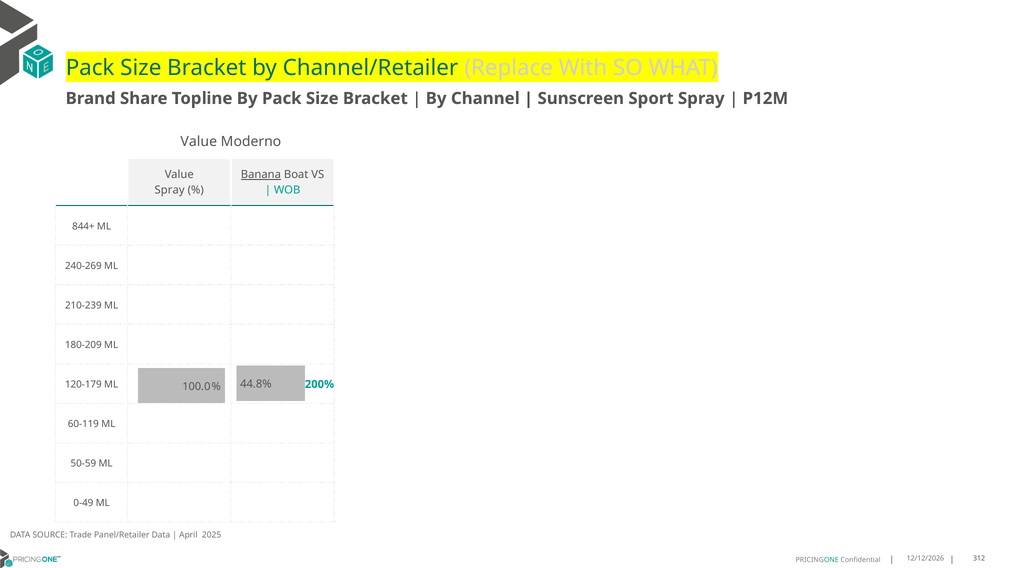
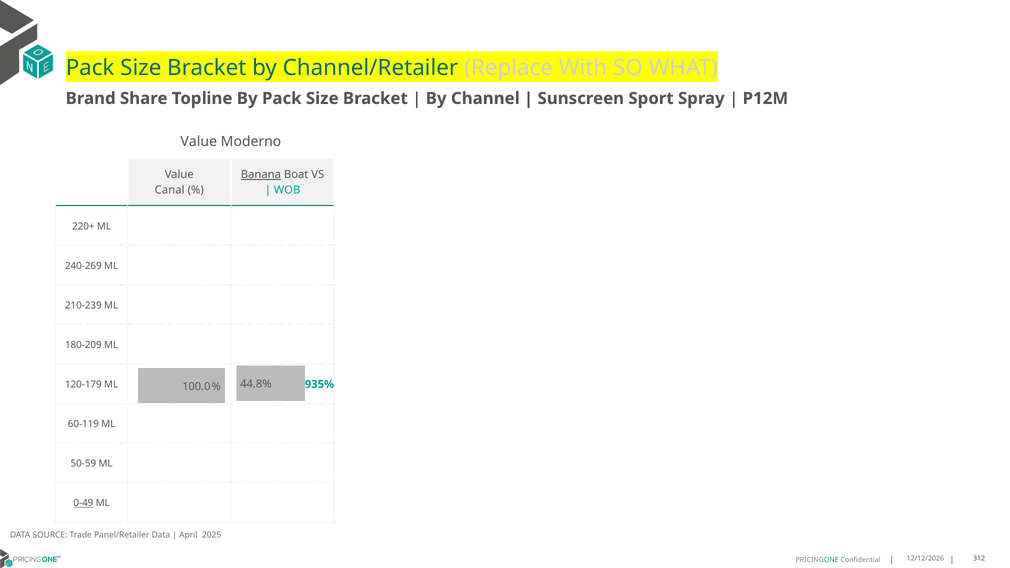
Spray at (170, 190): Spray -> Canal
844+: 844+ -> 220+
200%: 200% -> 935%
0-49 underline: none -> present
